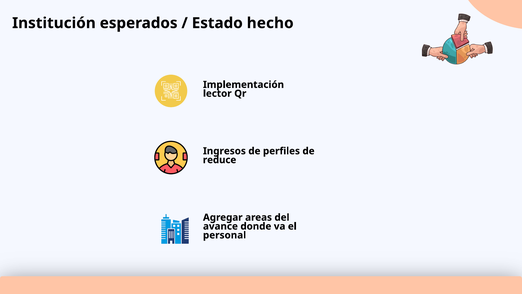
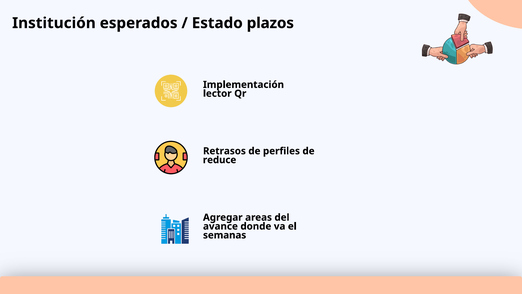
hecho: hecho -> plazos
Ingresos: Ingresos -> Retrasos
personal: personal -> semanas
